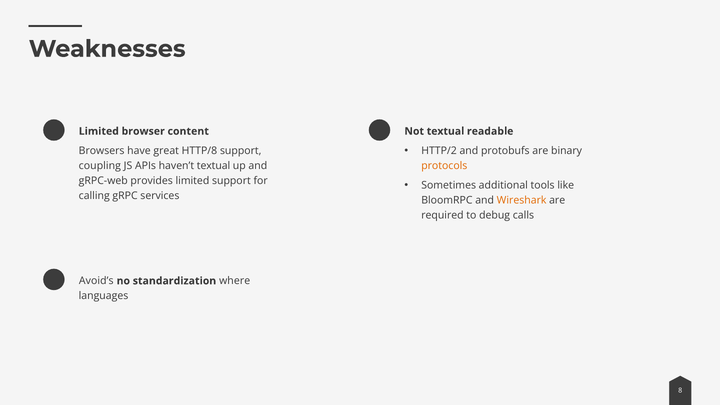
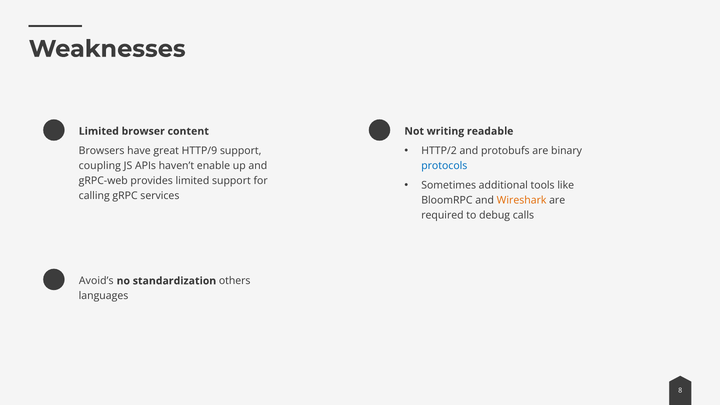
Not textual: textual -> writing
HTTP/8: HTTP/8 -> HTTP/9
haven’t textual: textual -> enable
protocols colour: orange -> blue
where: where -> others
